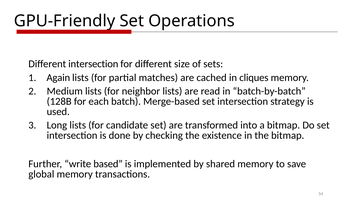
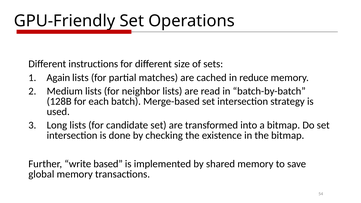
Different intersection: intersection -> instructions
cliques: cliques -> reduce
